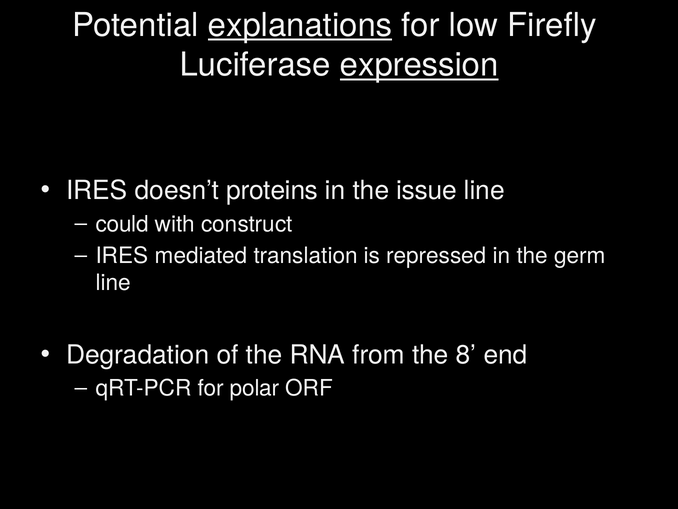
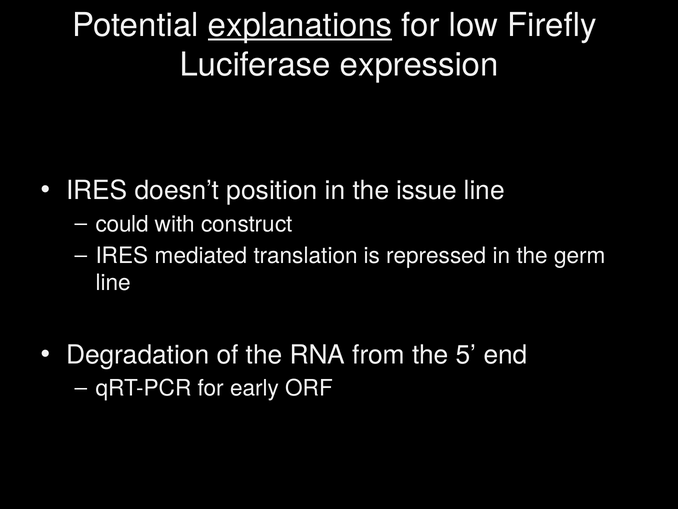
expression underline: present -> none
proteins: proteins -> position
8: 8 -> 5
polar: polar -> early
